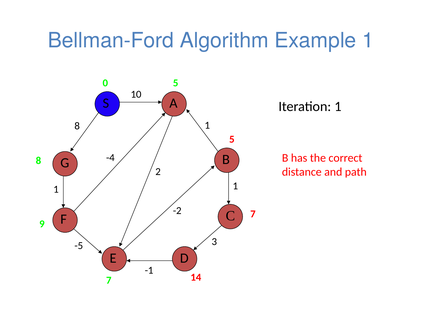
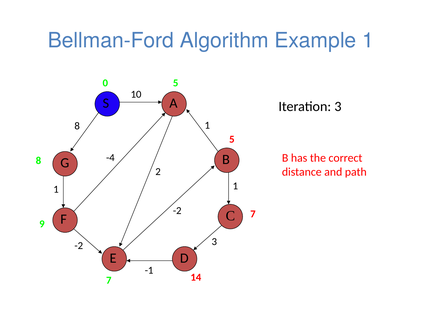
Iteration 1: 1 -> 3
-5 at (79, 245): -5 -> -2
